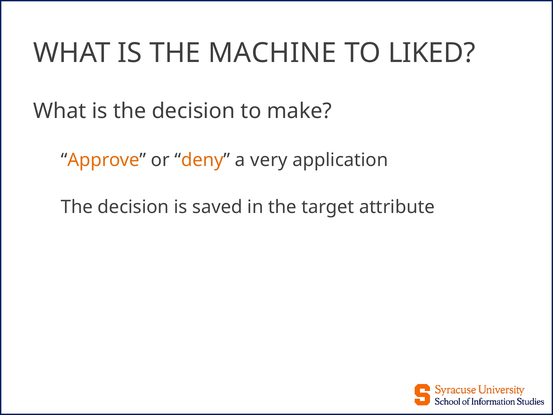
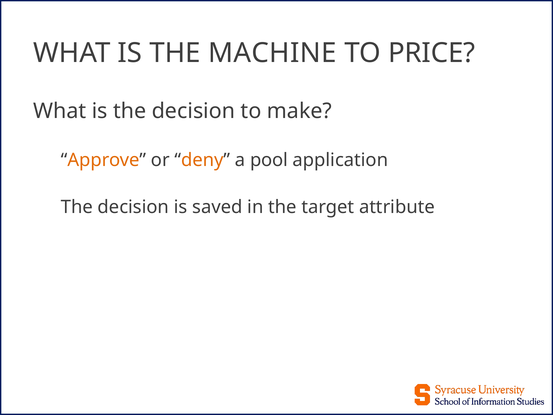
LIKED: LIKED -> PRICE
very: very -> pool
